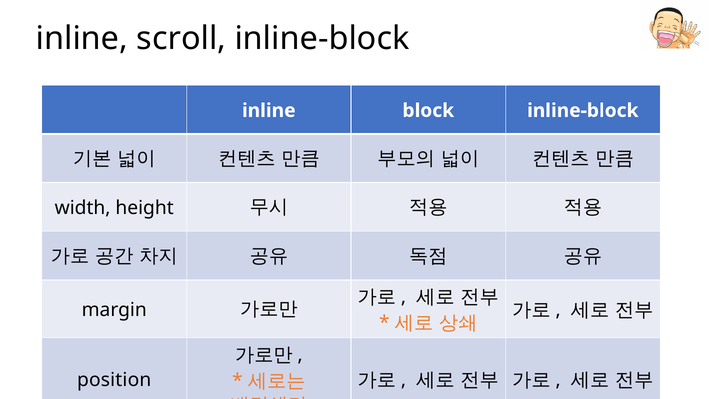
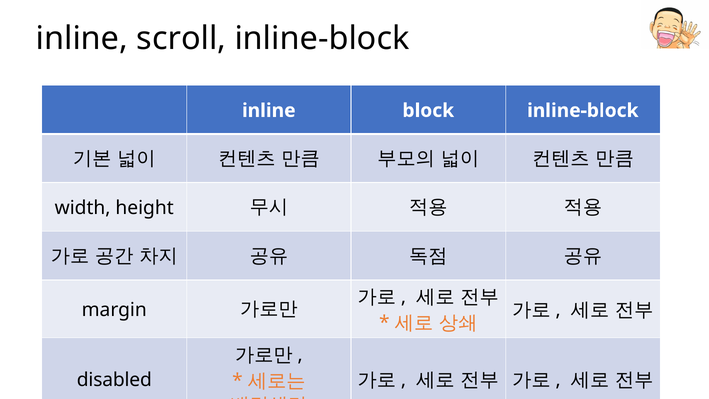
position: position -> disabled
